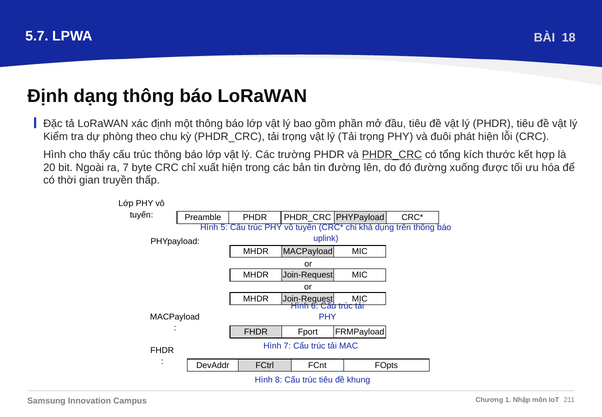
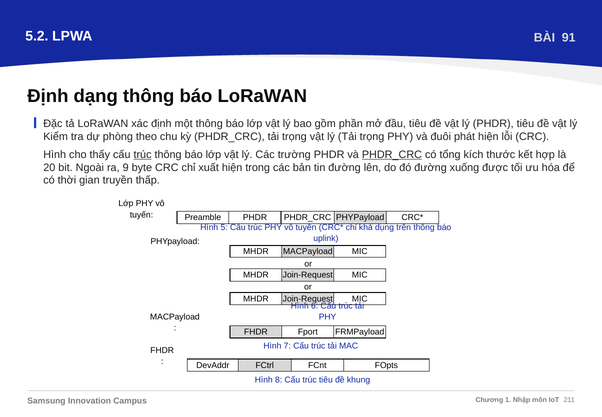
5.7: 5.7 -> 5.2
18: 18 -> 91
trúc at (143, 154) underline: none -> present
ra 7: 7 -> 9
